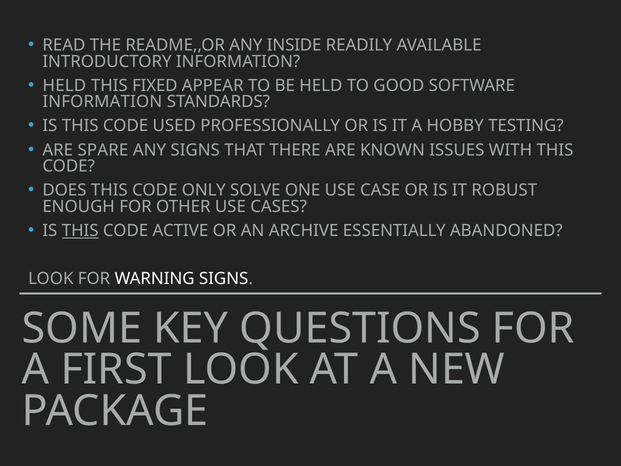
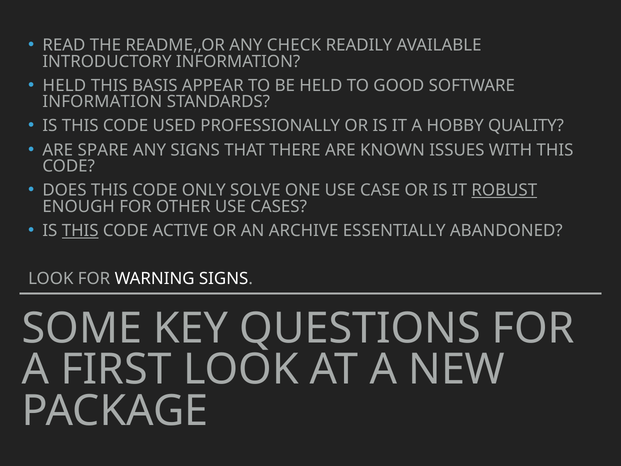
INSIDE: INSIDE -> CHECK
FIXED: FIXED -> BASIS
TESTING: TESTING -> QUALITY
ROBUST underline: none -> present
